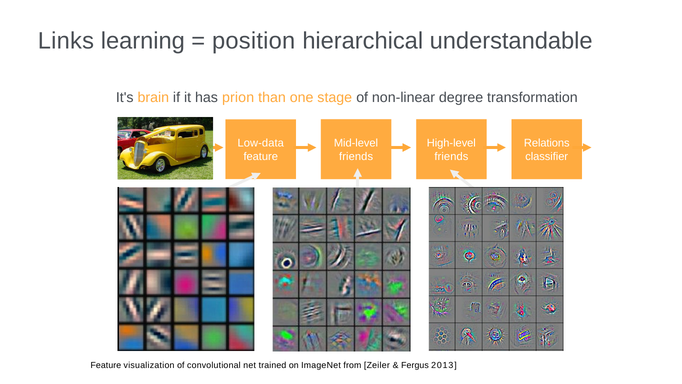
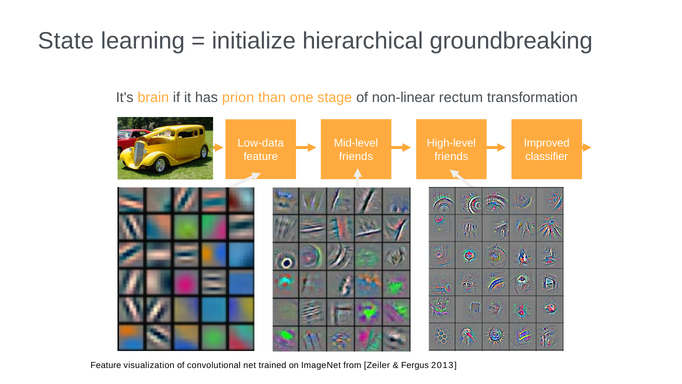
Links: Links -> State
position: position -> initialize
understandable: understandable -> groundbreaking
degree: degree -> rectum
Relations: Relations -> Improved
